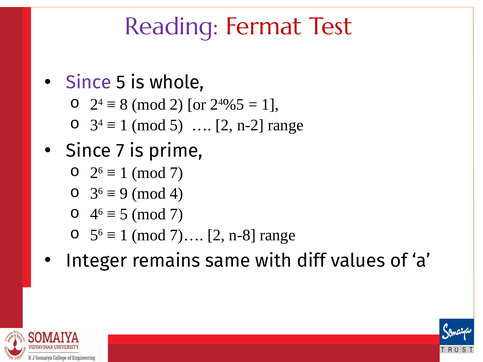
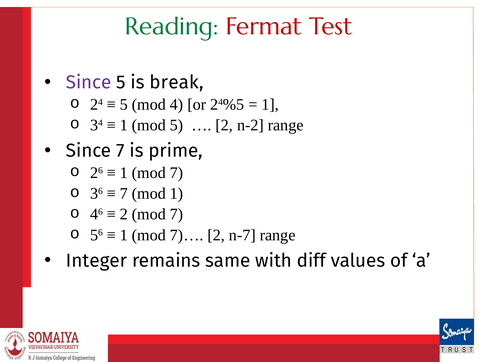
Reading colour: purple -> green
whole: whole -> break
8 at (124, 105): 8 -> 5
mod 2: 2 -> 4
9 at (124, 194): 9 -> 7
mod 4: 4 -> 1
5 at (124, 214): 5 -> 2
n-8: n-8 -> n-7
